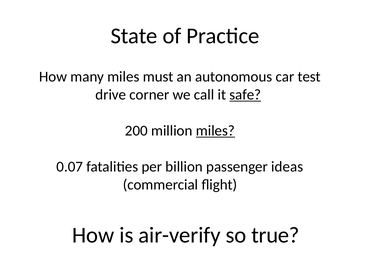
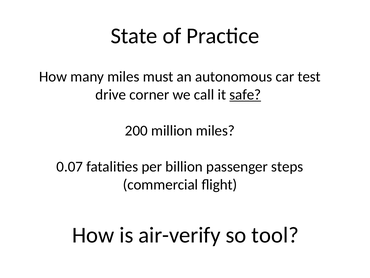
miles at (215, 130) underline: present -> none
ideas: ideas -> steps
true: true -> tool
